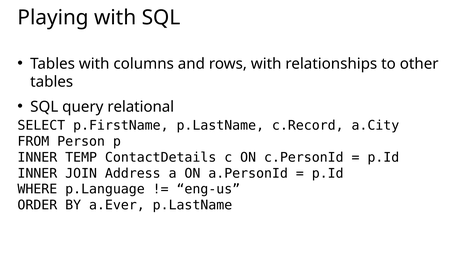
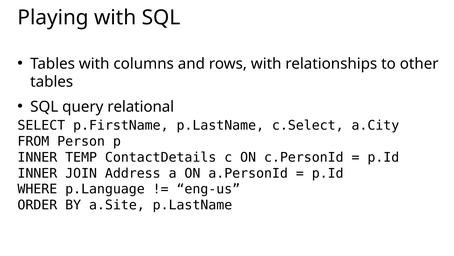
c.Record: c.Record -> c.Select
a.Ever: a.Ever -> a.Site
